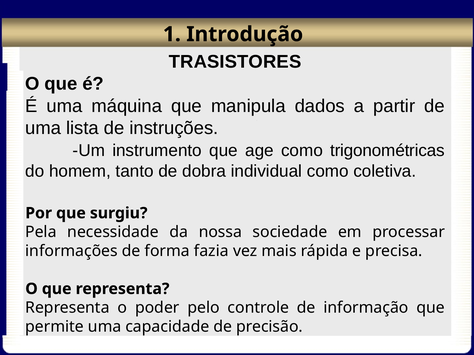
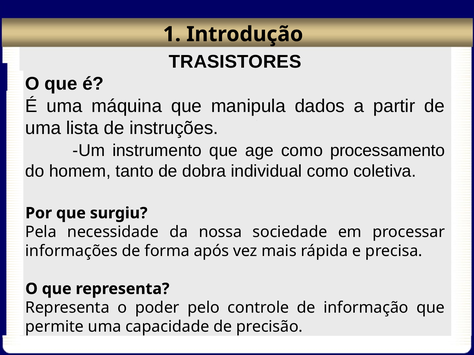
trigonométricas: trigonométricas -> processamento
fazia: fazia -> após
